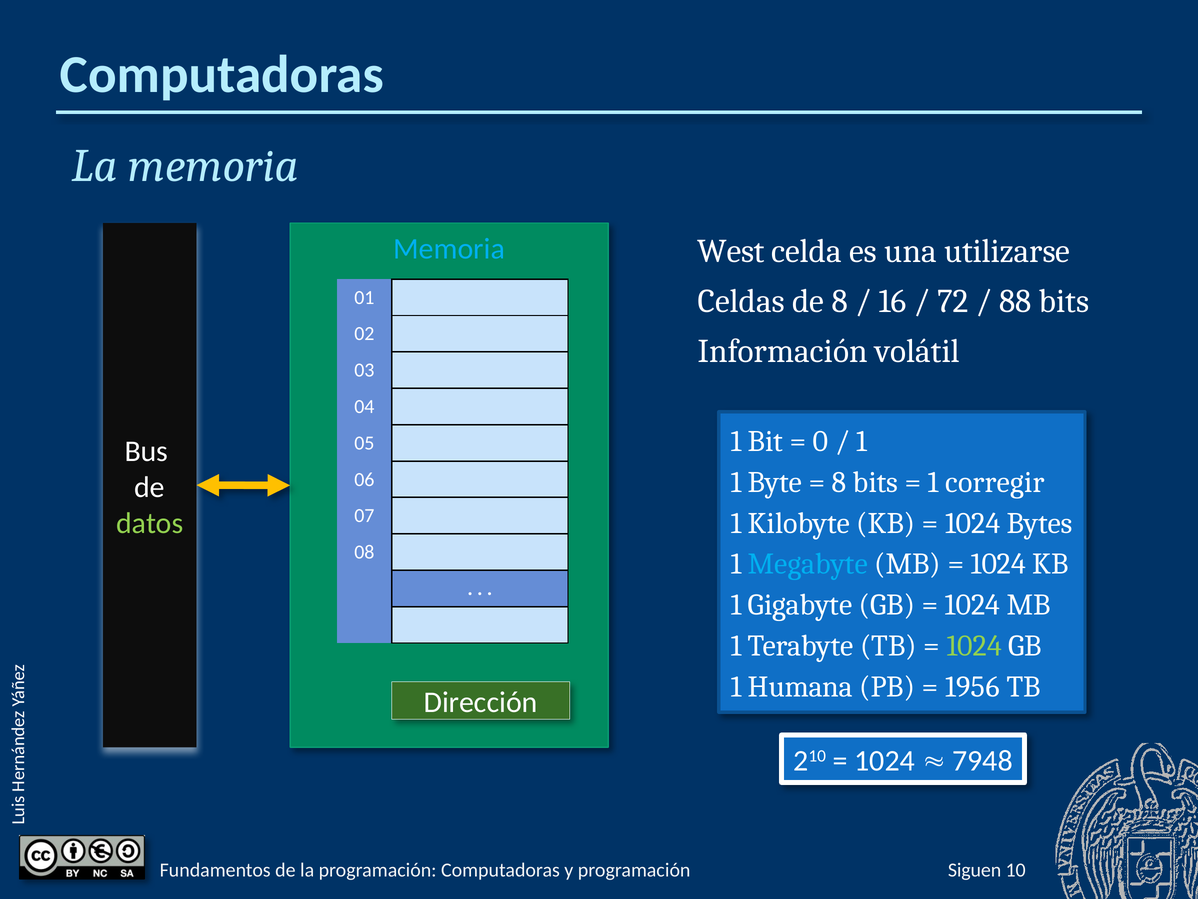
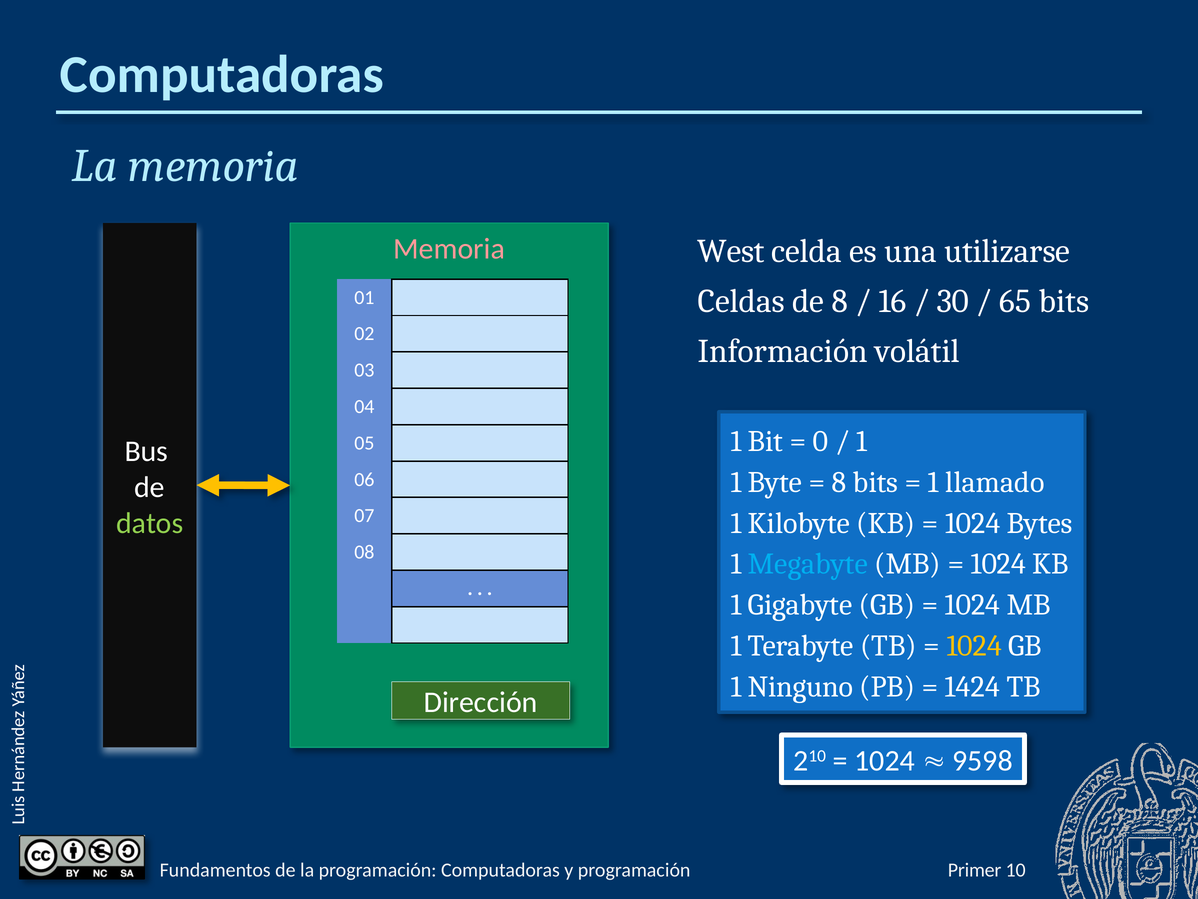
Memoria at (449, 249) colour: light blue -> pink
72: 72 -> 30
88: 88 -> 65
corregir: corregir -> llamado
1024 at (974, 646) colour: light green -> yellow
Humana: Humana -> Ninguno
1956: 1956 -> 1424
7948: 7948 -> 9598
Siguen: Siguen -> Primer
